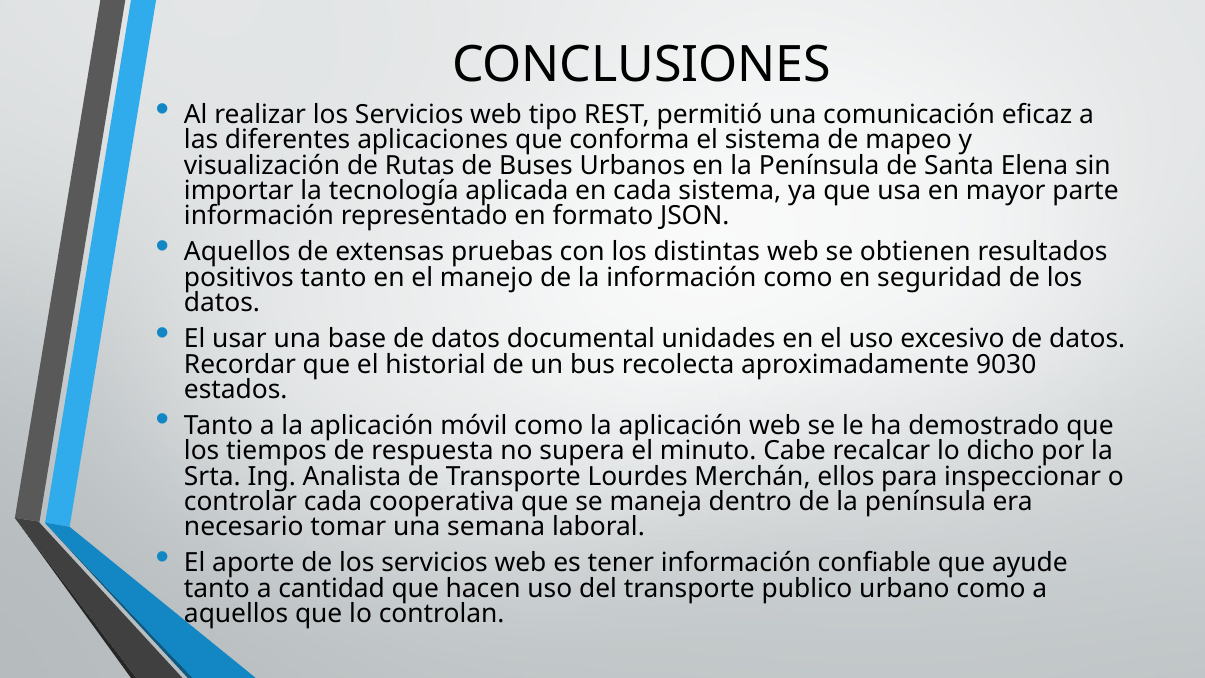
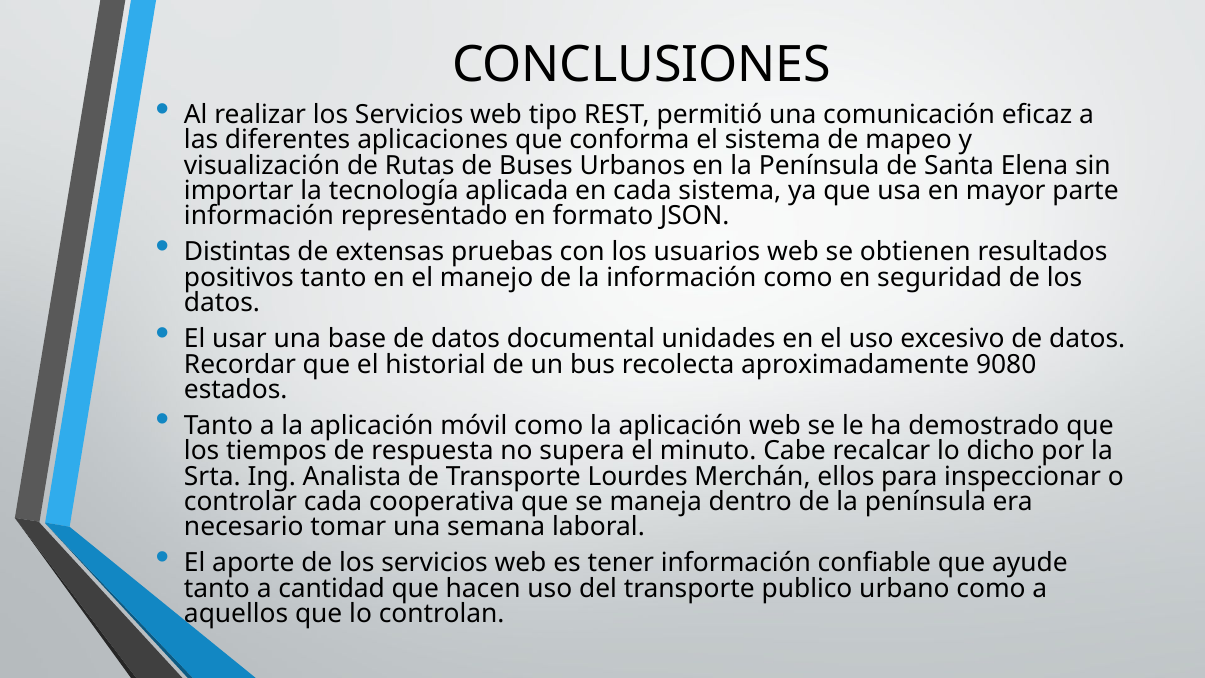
Aquellos at (237, 252): Aquellos -> Distintas
distintas: distintas -> usuarios
9030: 9030 -> 9080
